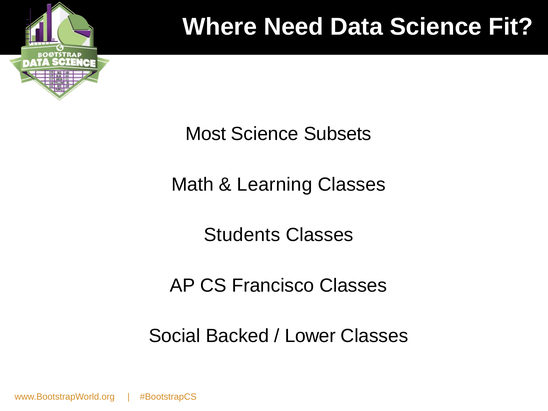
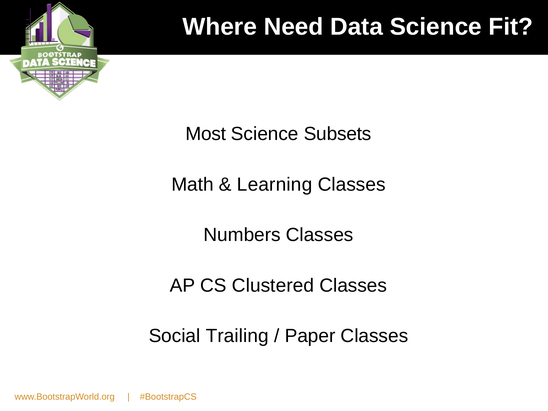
Students: Students -> Numbers
Francisco: Francisco -> Clustered
Backed: Backed -> Trailing
Lower: Lower -> Paper
